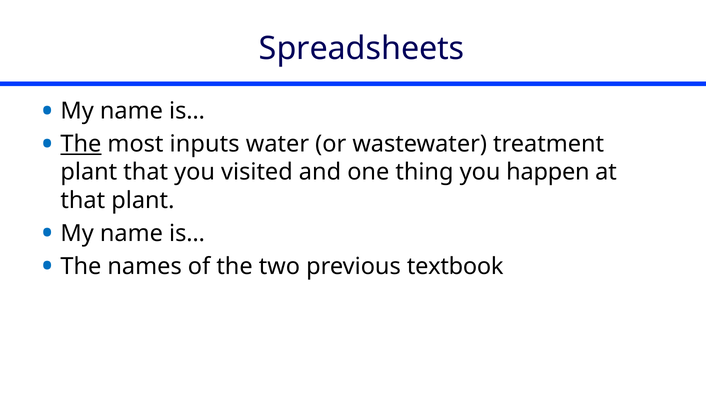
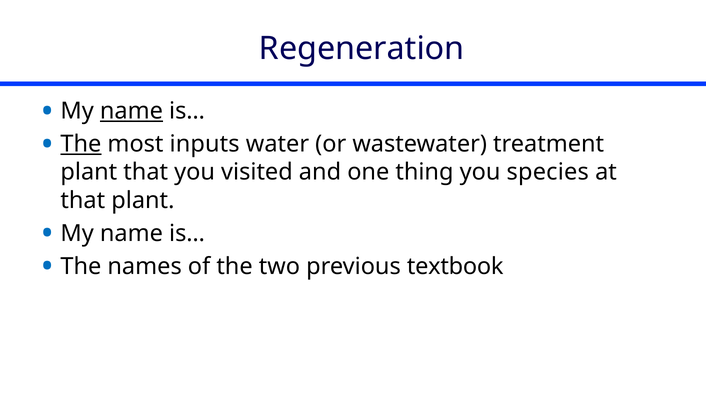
Spreadsheets: Spreadsheets -> Regeneration
name at (131, 111) underline: none -> present
happen: happen -> species
